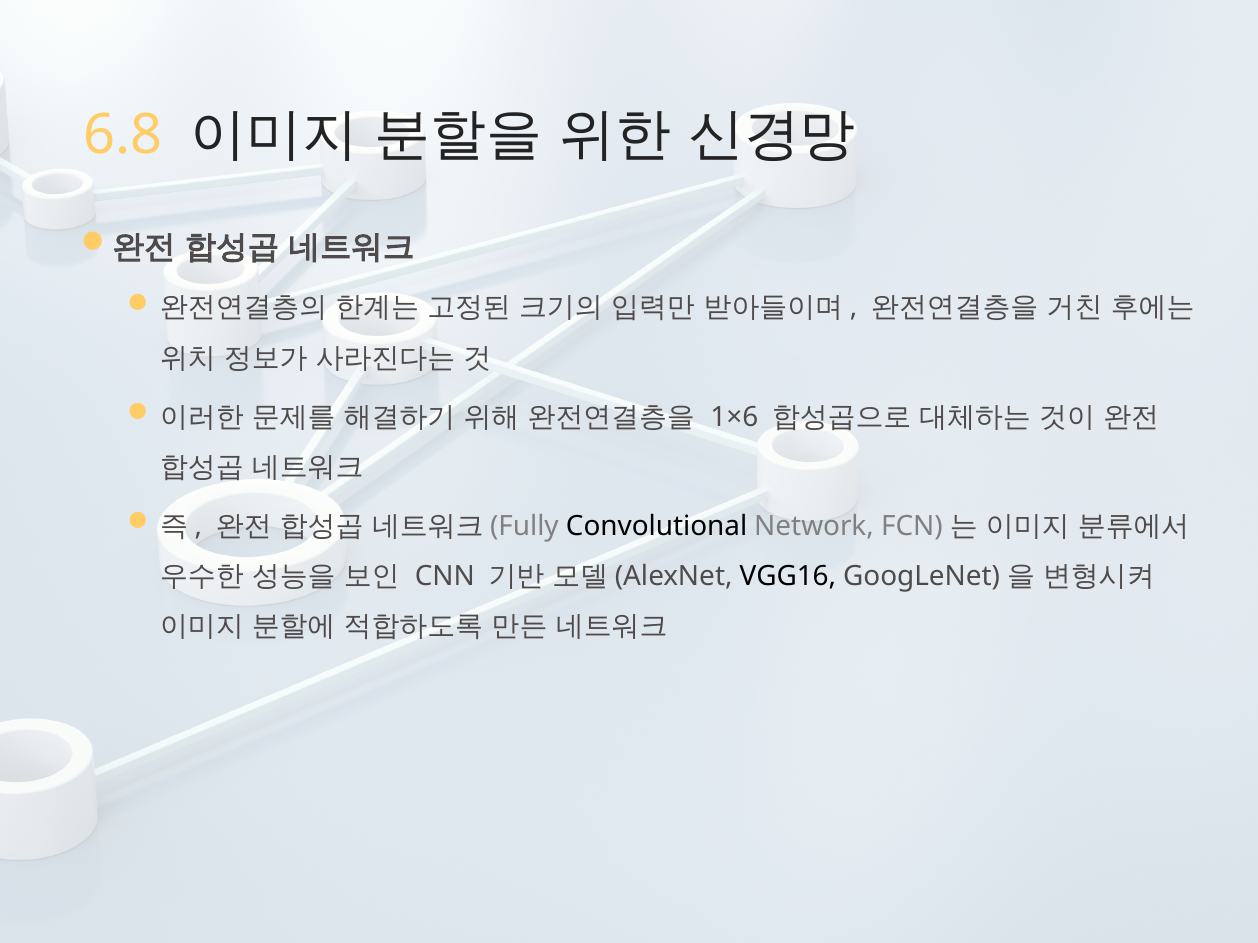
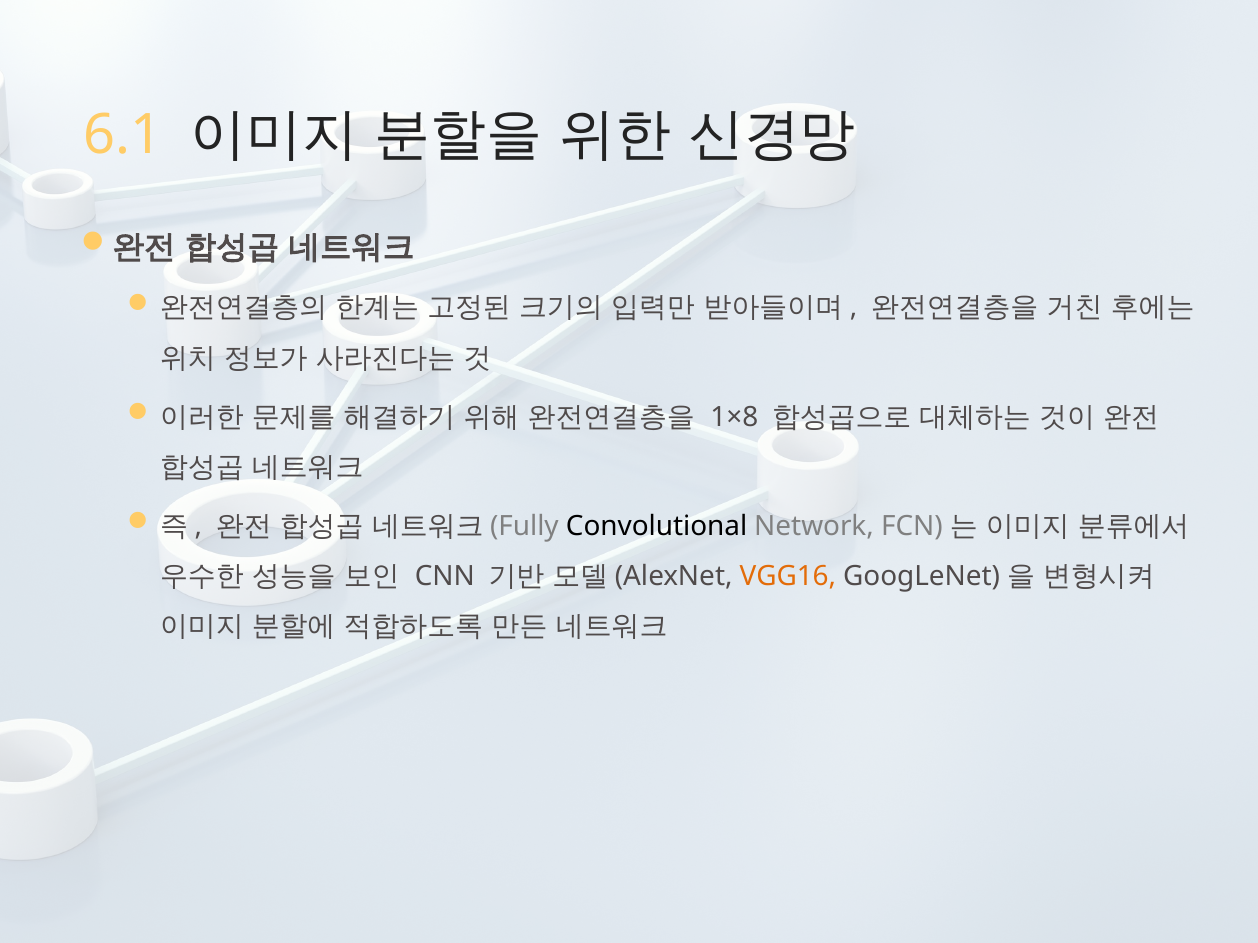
6.8: 6.8 -> 6.1
1×6: 1×6 -> 1×8
VGG16 colour: black -> orange
